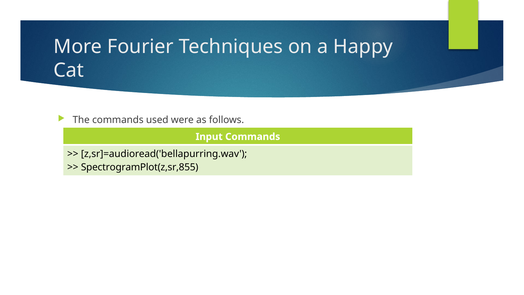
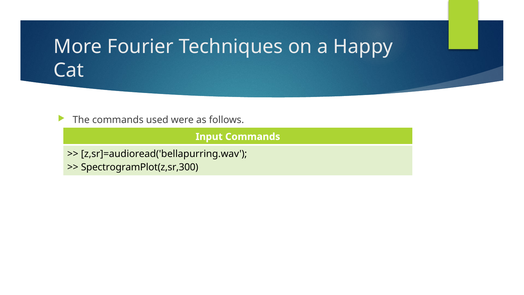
SpectrogramPlot(z,sr,855: SpectrogramPlot(z,sr,855 -> SpectrogramPlot(z,sr,300
